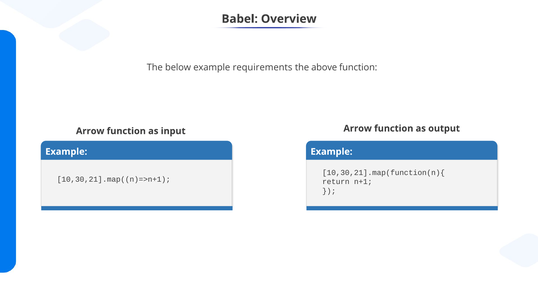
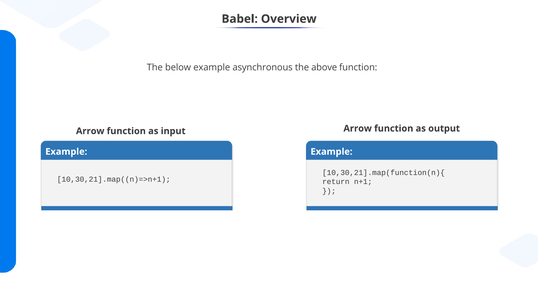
requirements: requirements -> asynchronous
